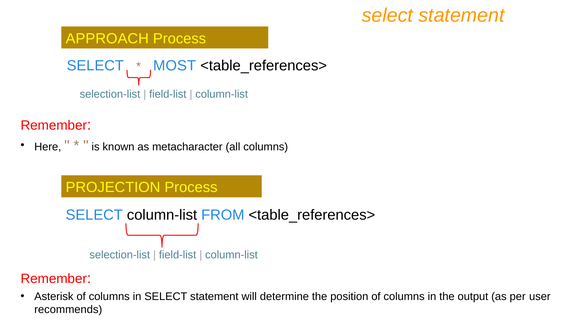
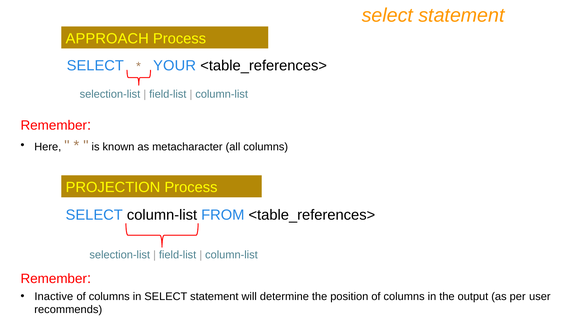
MOST: MOST -> YOUR
Asterisk: Asterisk -> Inactive
